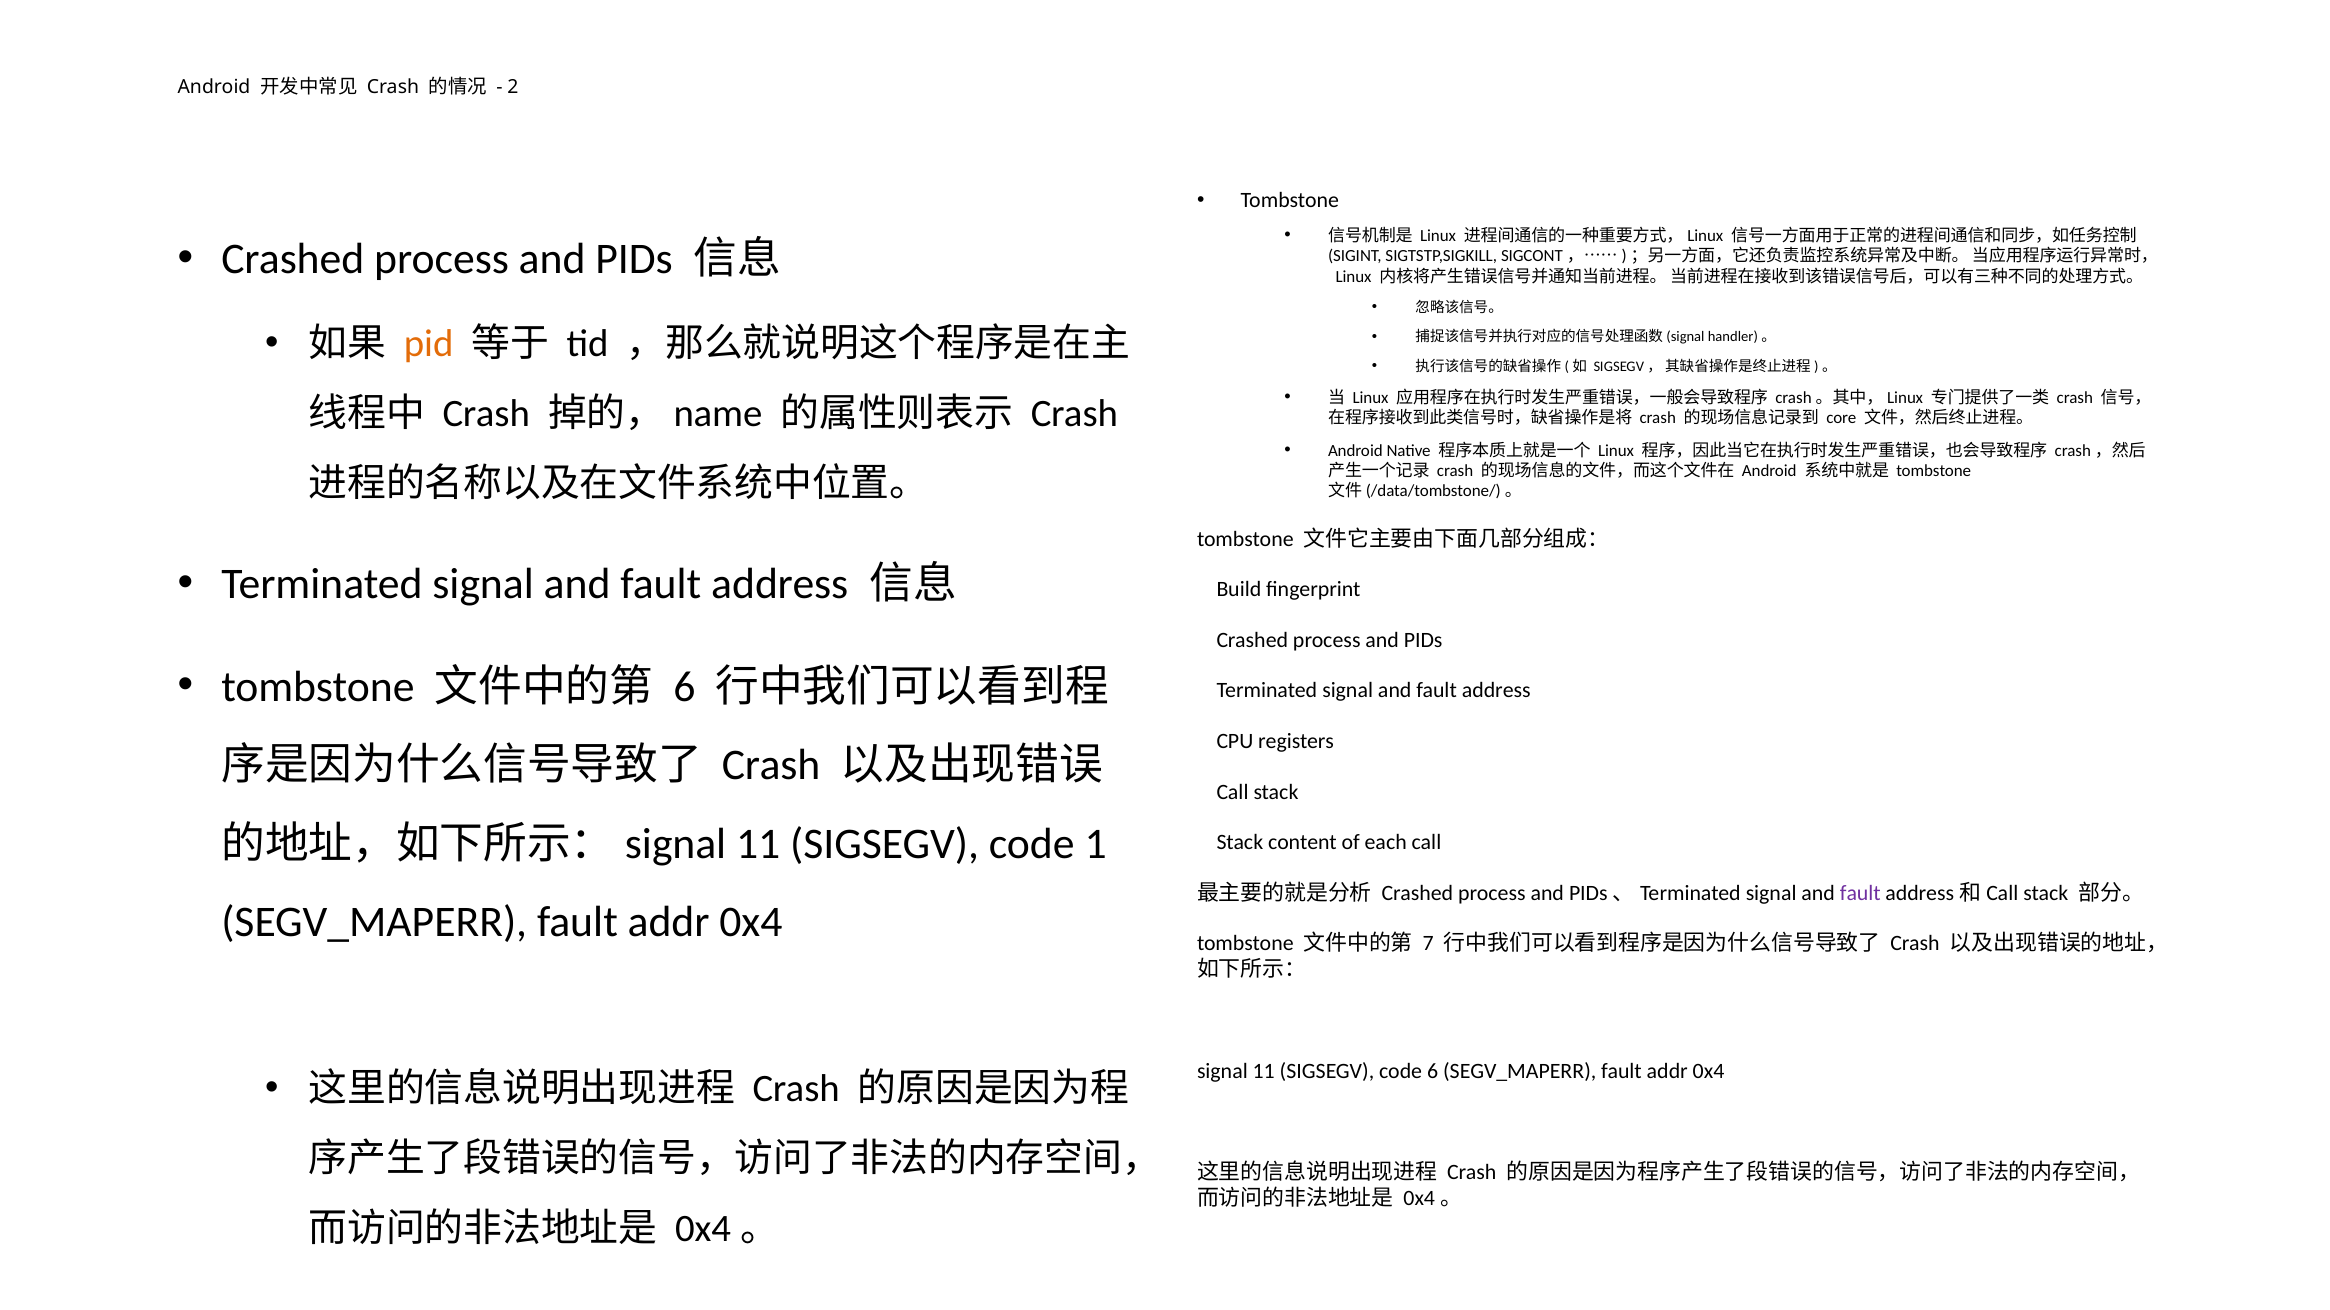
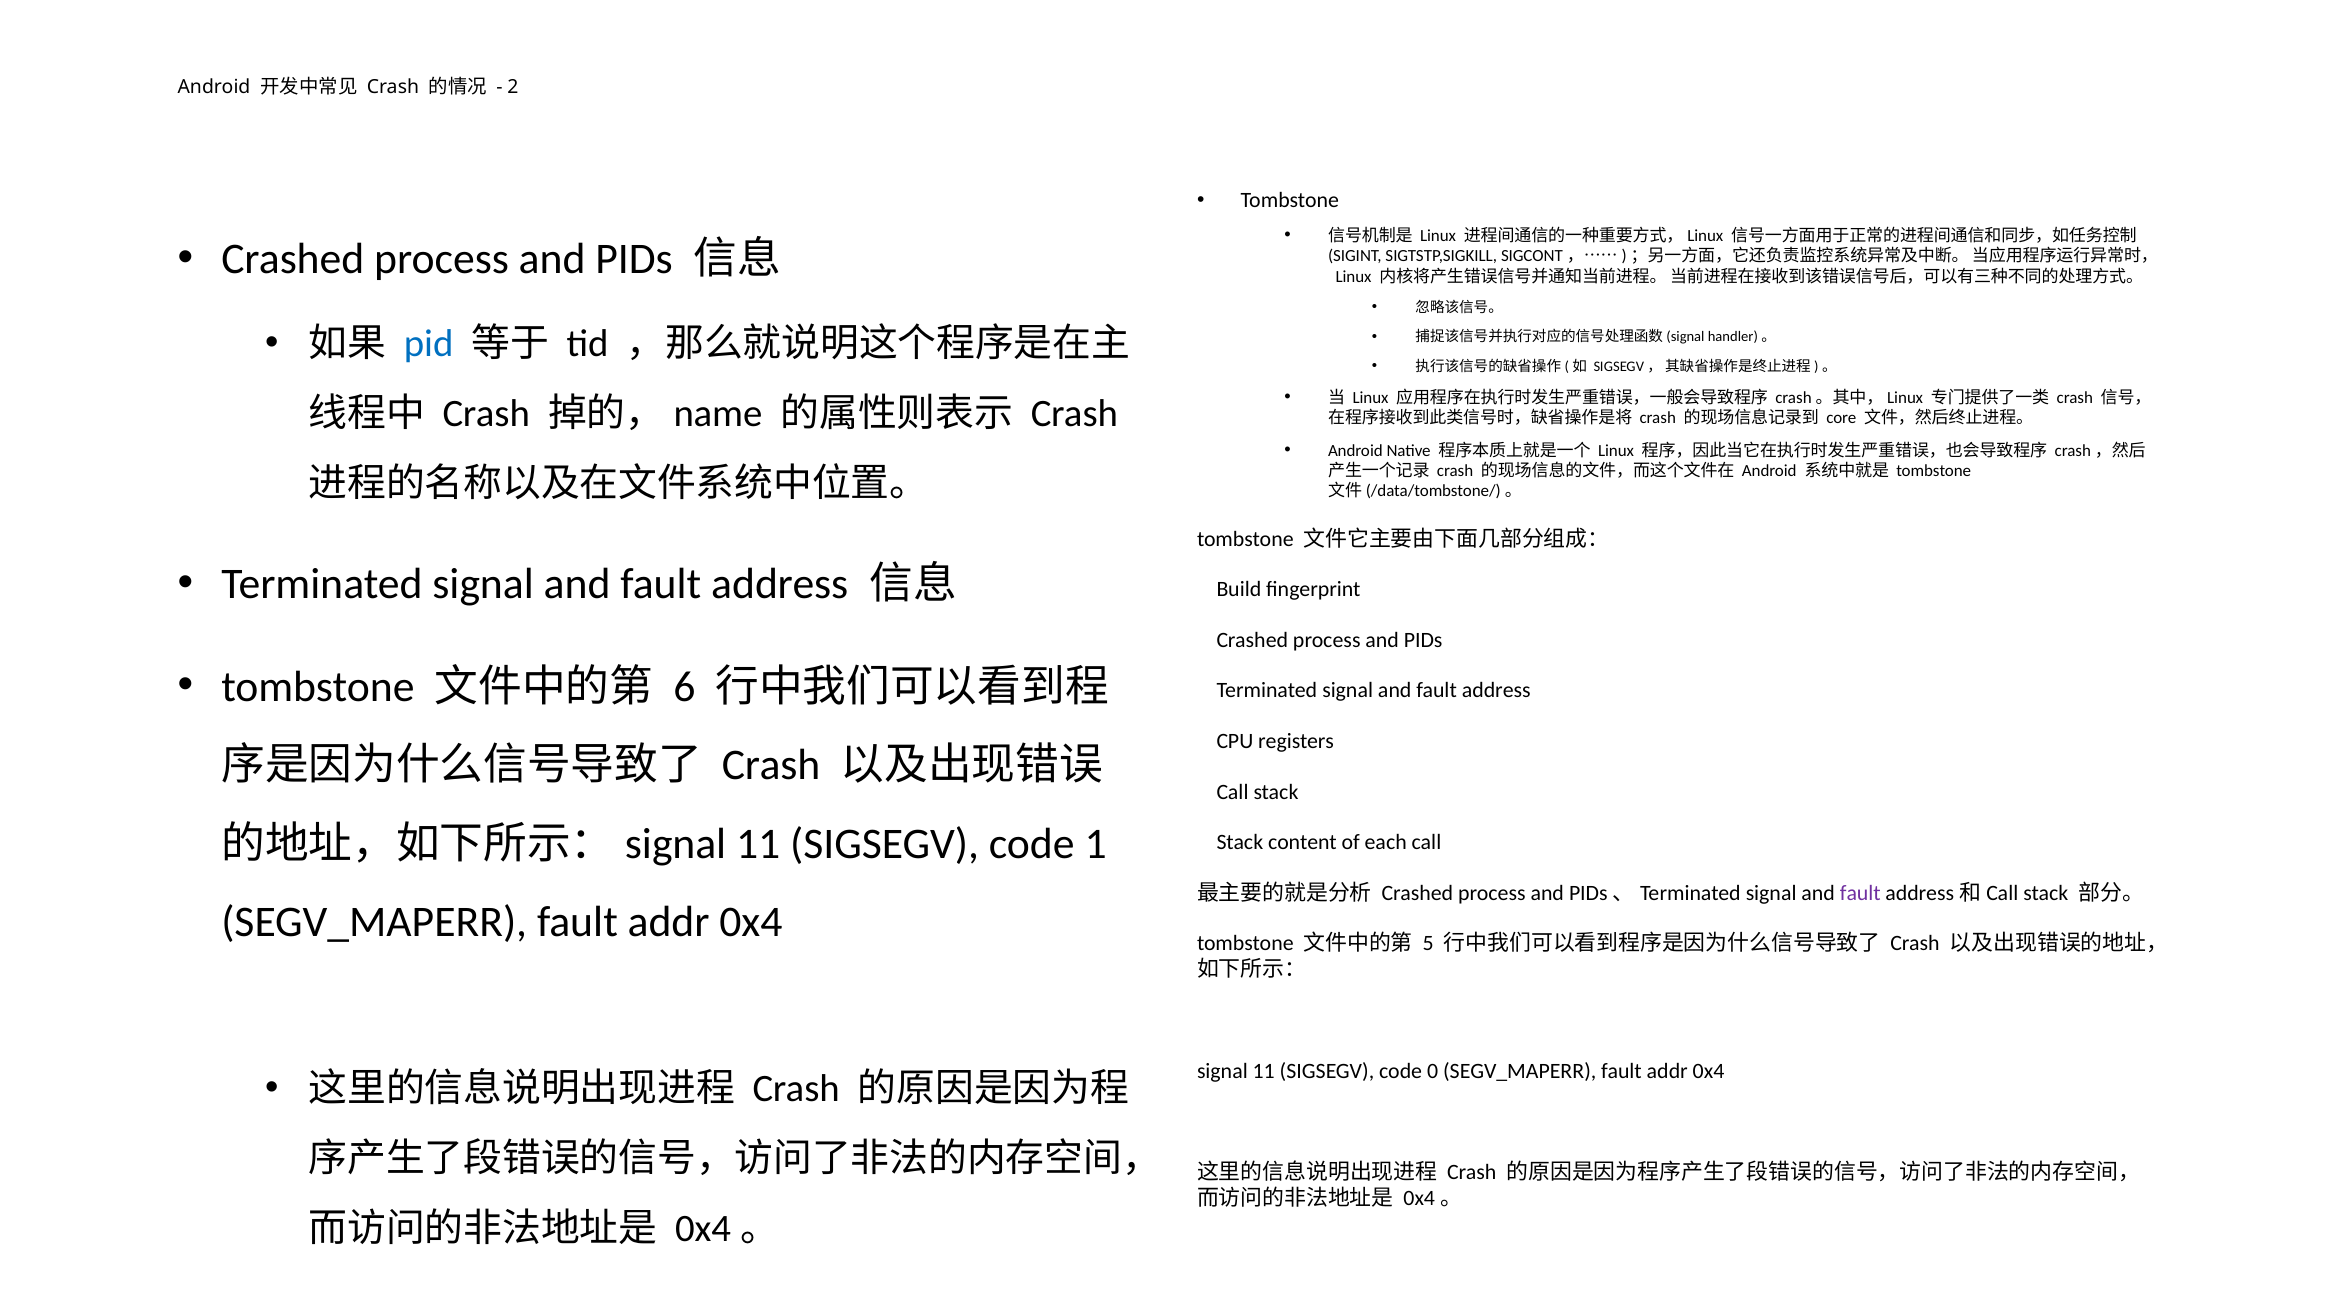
pid colour: orange -> blue
7: 7 -> 5
code 6: 6 -> 0
